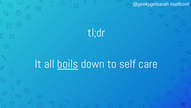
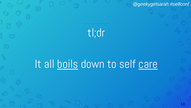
care underline: none -> present
